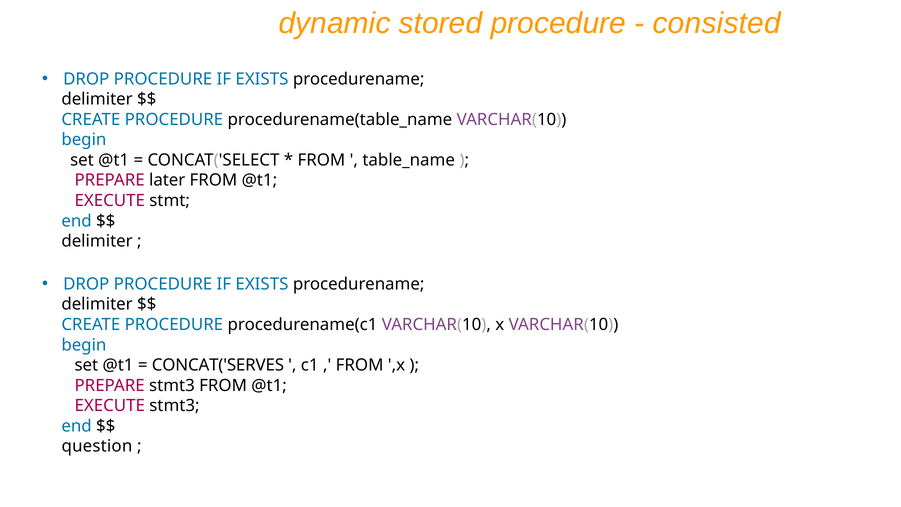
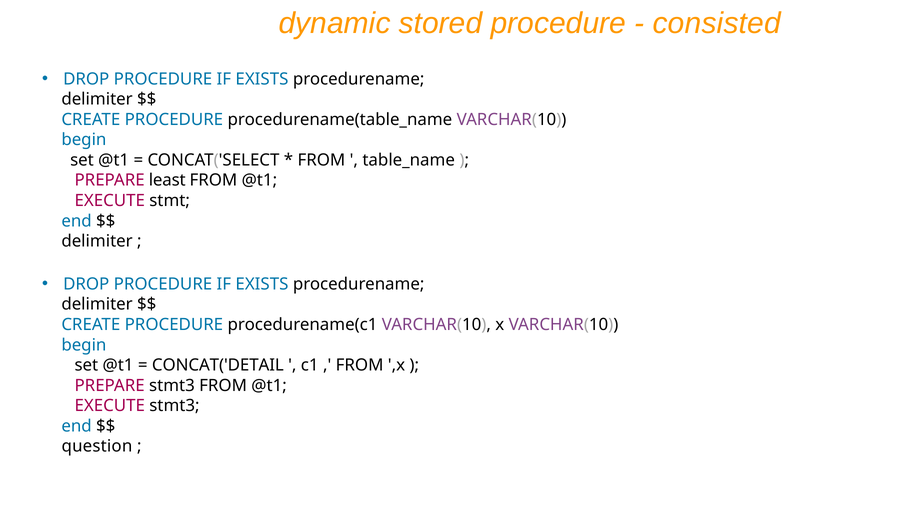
later: later -> least
CONCAT('SERVES: CONCAT('SERVES -> CONCAT('DETAIL
